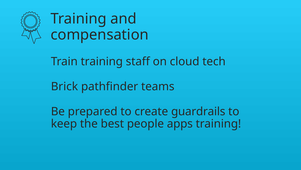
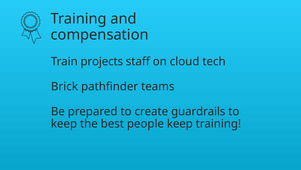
Train training: training -> projects
people apps: apps -> keep
